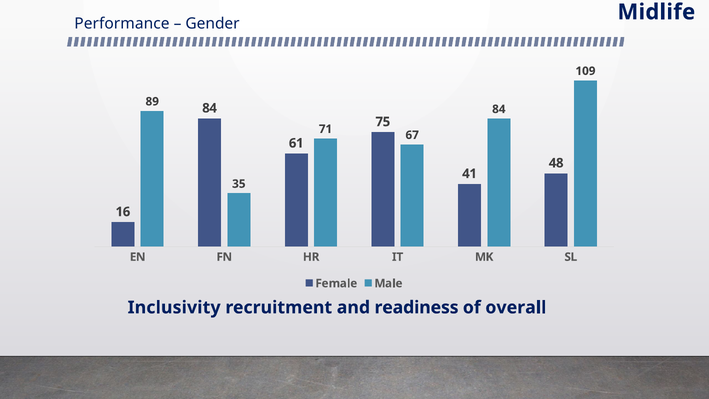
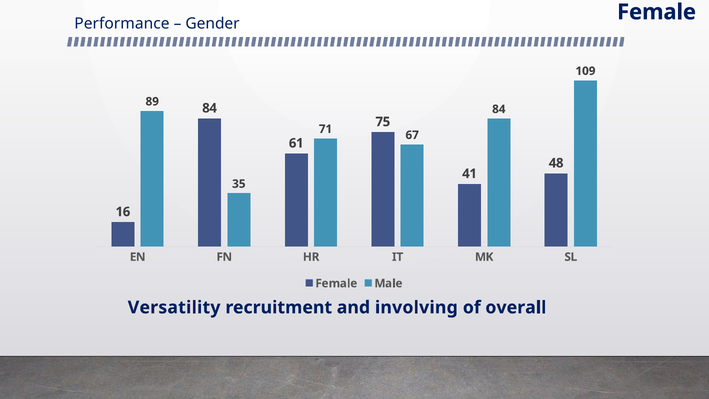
Midlife at (656, 12): Midlife -> Female
Inclusivity: Inclusivity -> Versatility
readiness: readiness -> involving
